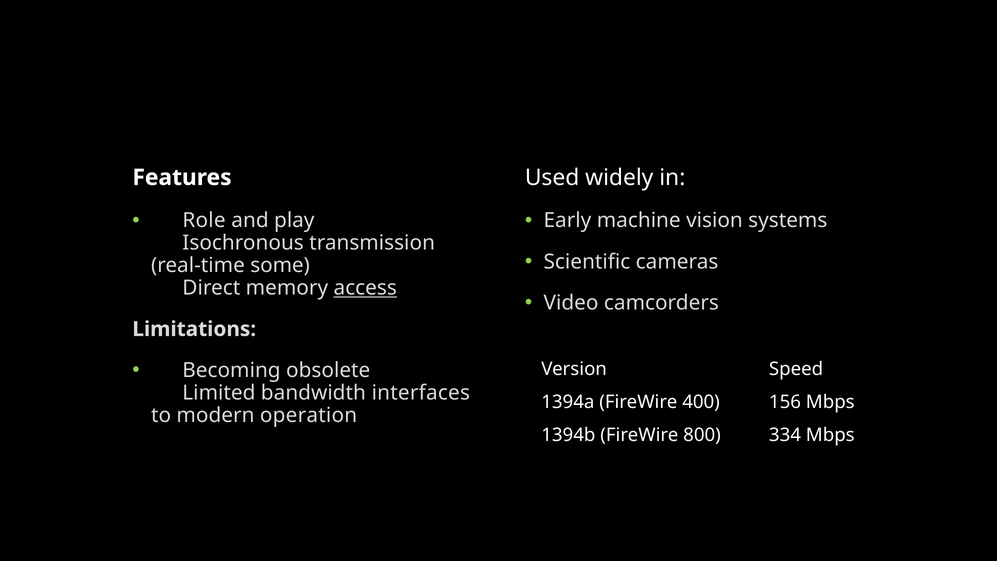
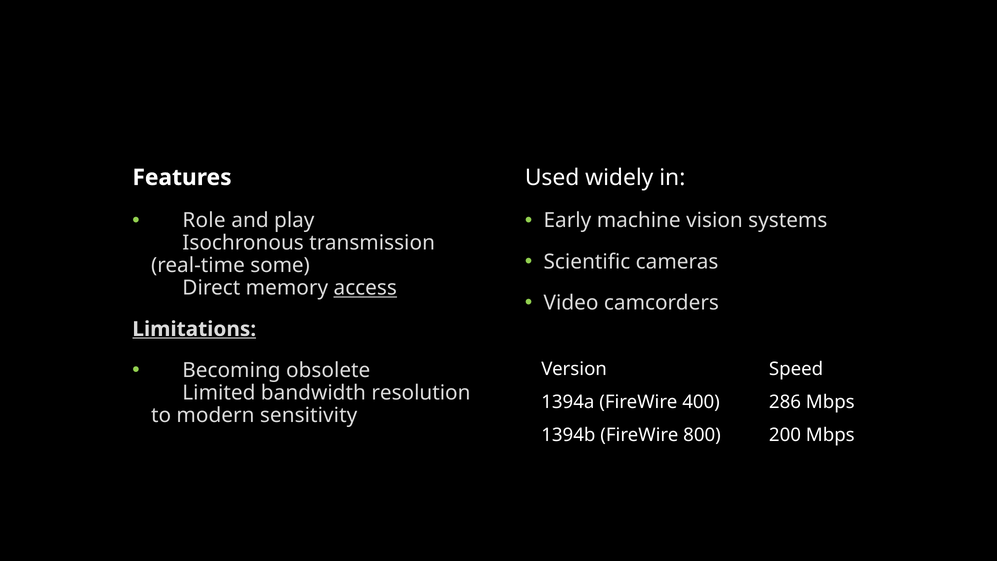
Limitations underline: none -> present
interfaces: interfaces -> resolution
156: 156 -> 286
operation: operation -> sensitivity
334: 334 -> 200
